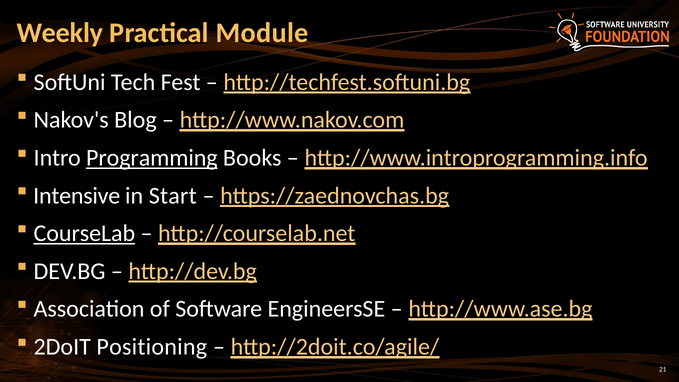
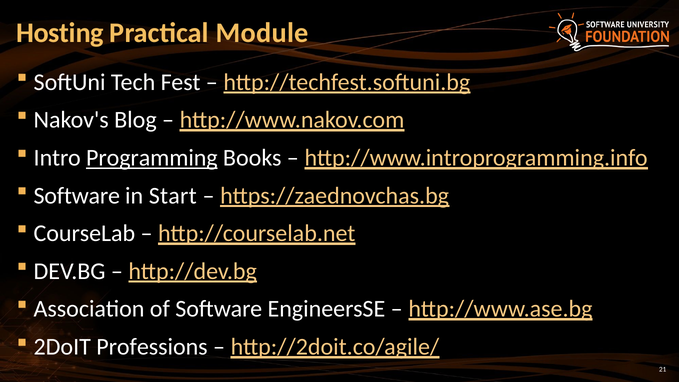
Weekly: Weekly -> Hosting
Intensive at (77, 196): Intensive -> Software
CourseLab underline: present -> none
Positioning: Positioning -> Professions
